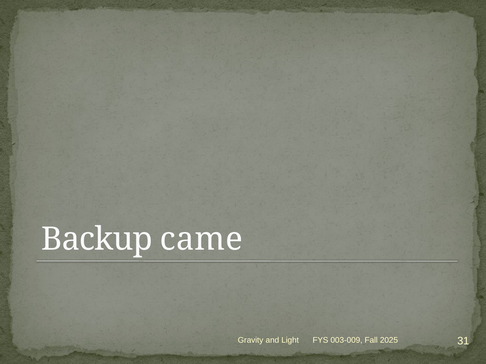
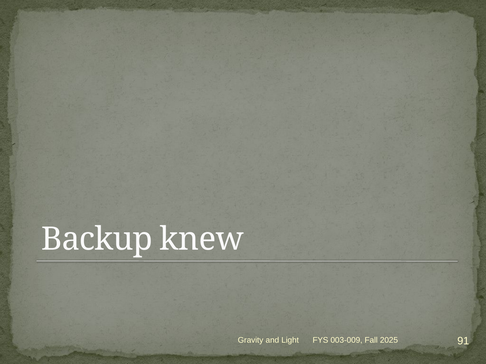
came: came -> knew
31: 31 -> 91
